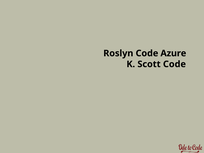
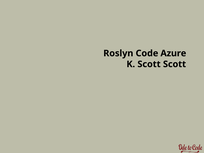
Scott Code: Code -> Scott
